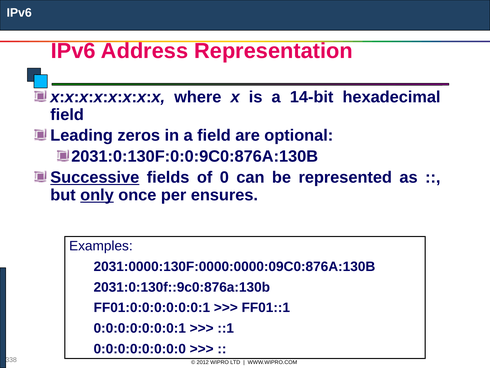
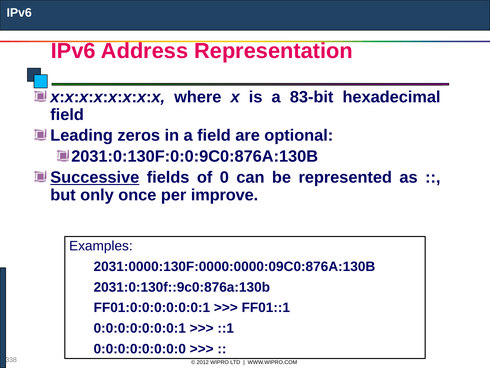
14-bit: 14-bit -> 83-bit
only underline: present -> none
ensures: ensures -> improve
